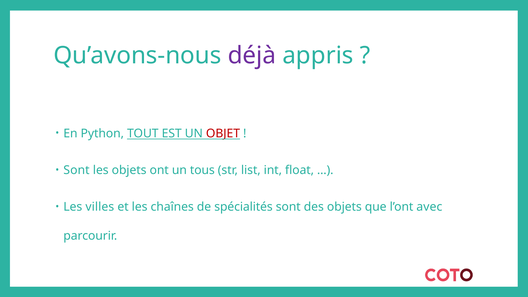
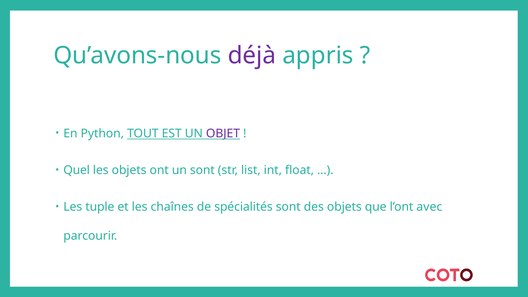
OBJET colour: red -> purple
Sont at (76, 170): Sont -> Quel
un tous: tous -> sont
villes: villes -> tuple
